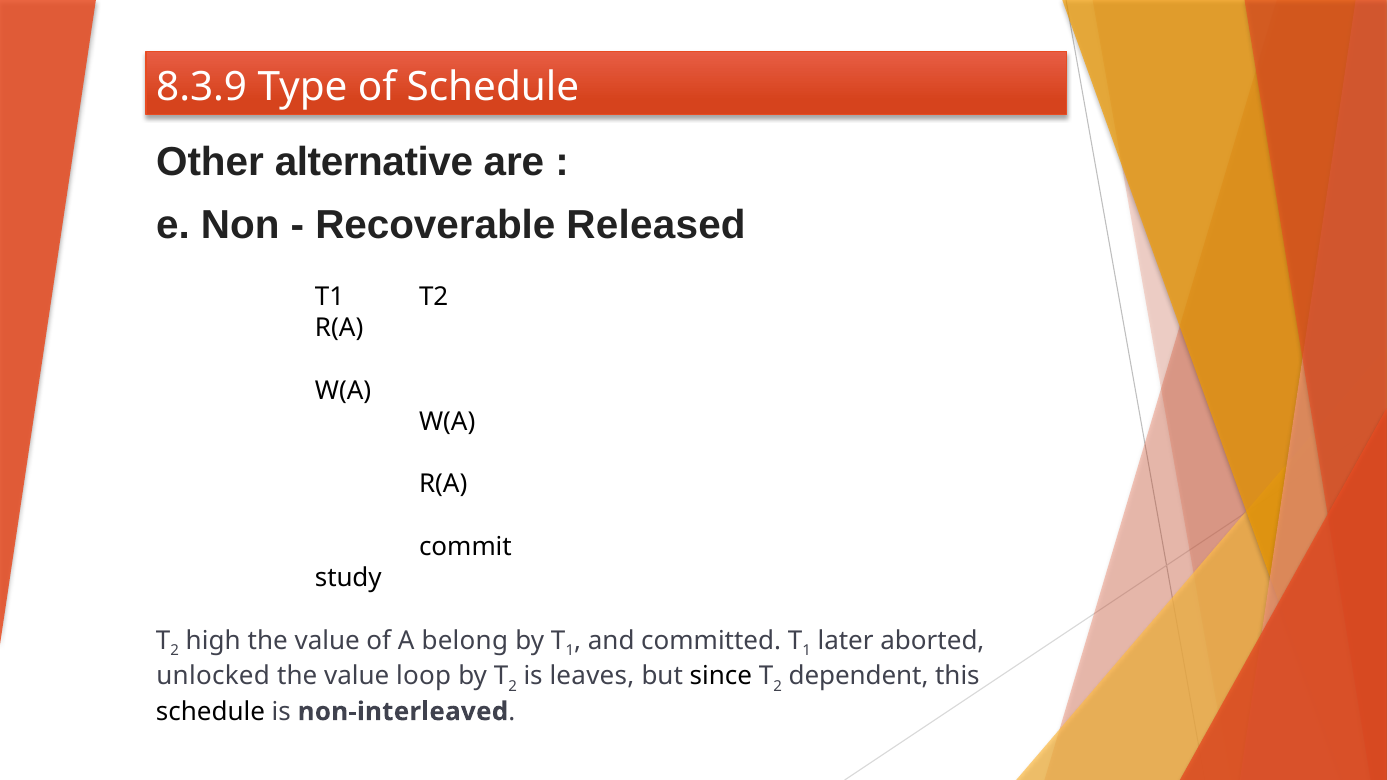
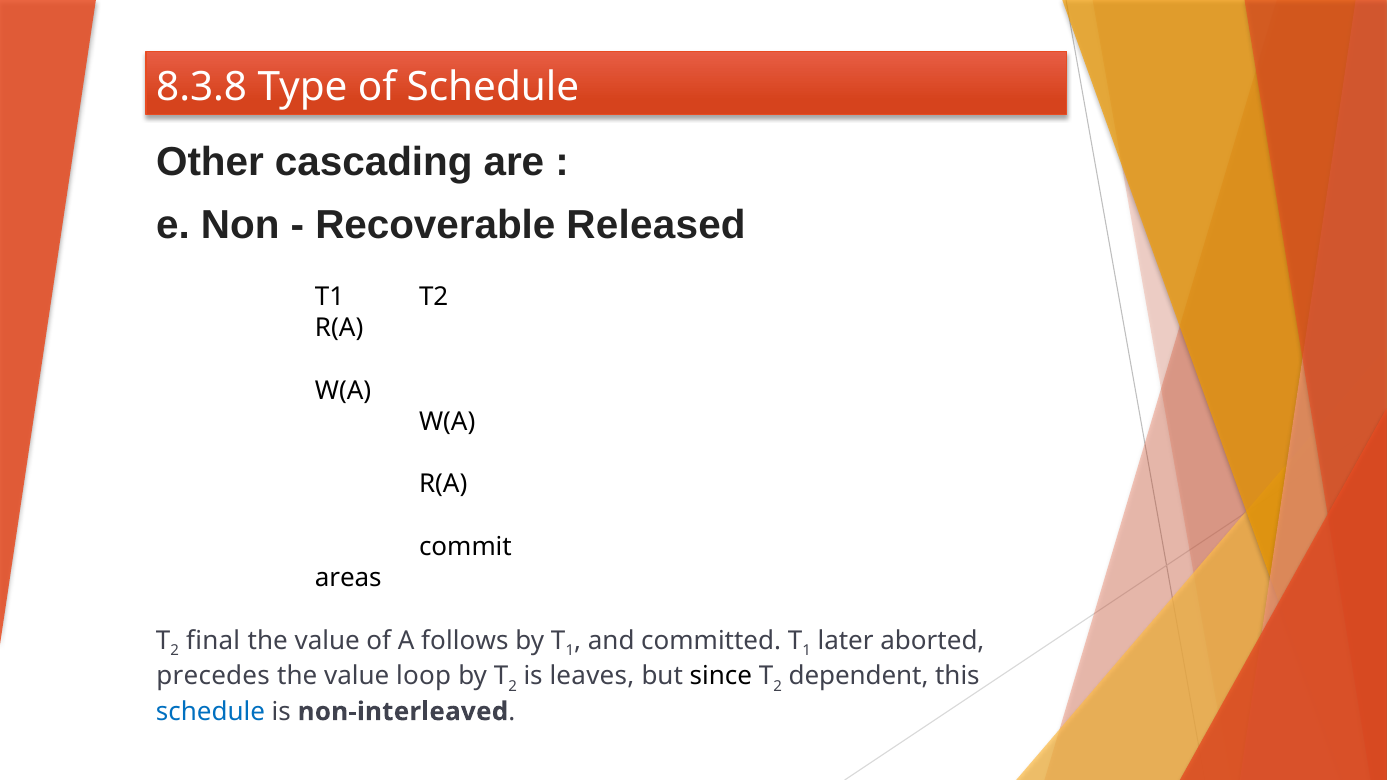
8.3.9: 8.3.9 -> 8.3.8
alternative: alternative -> cascading
study: study -> areas
high: high -> final
belong: belong -> follows
unlocked: unlocked -> precedes
schedule at (210, 712) colour: black -> blue
